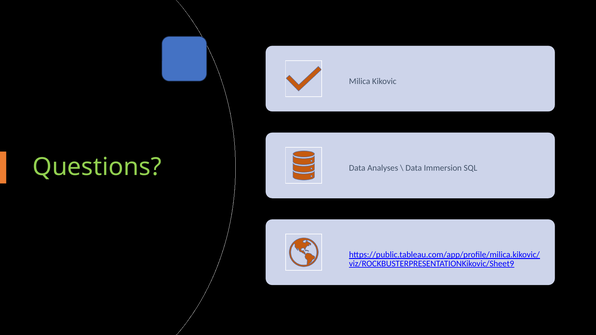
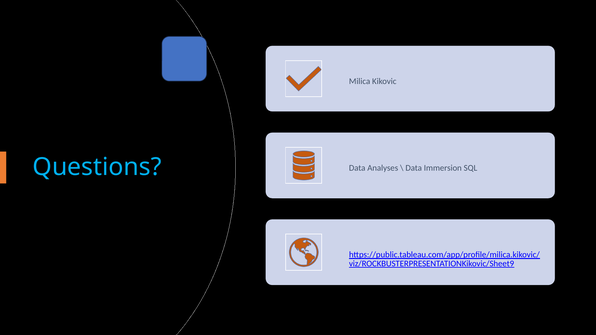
Questions colour: light green -> light blue
